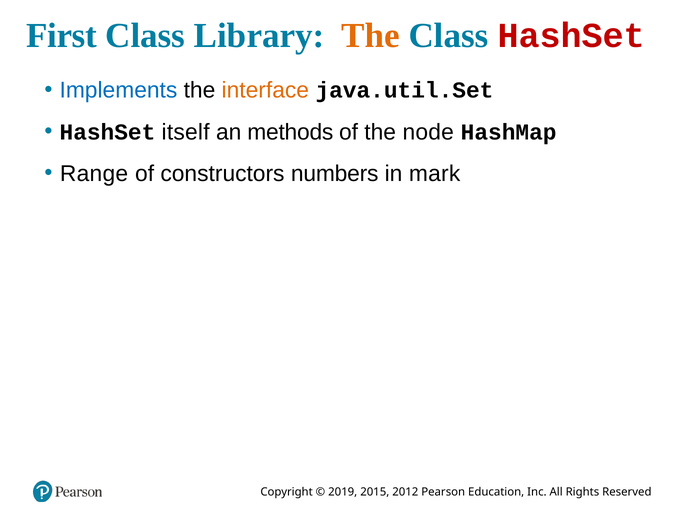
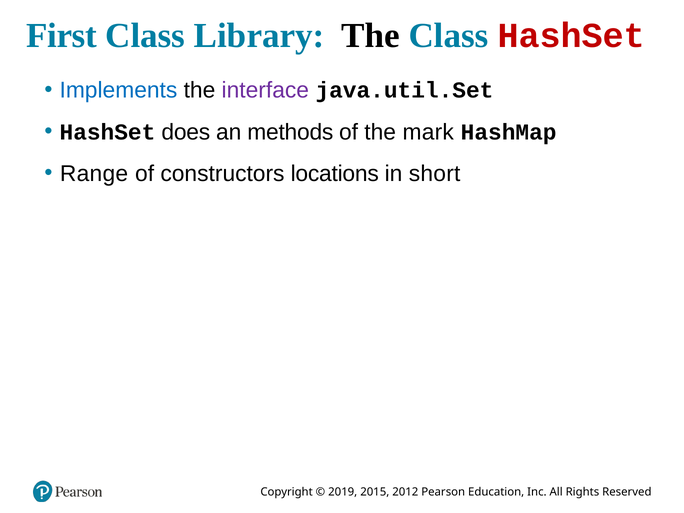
The at (371, 36) colour: orange -> black
interface colour: orange -> purple
itself: itself -> does
node: node -> mark
numbers: numbers -> locations
mark: mark -> short
